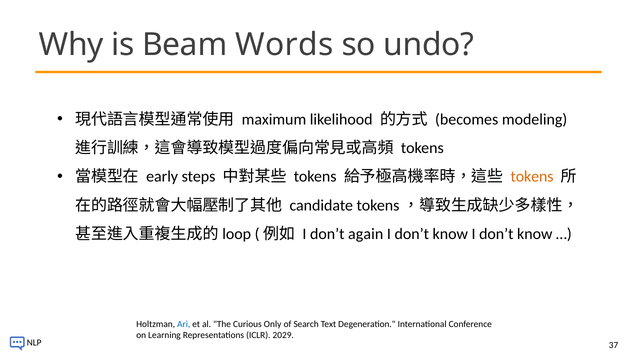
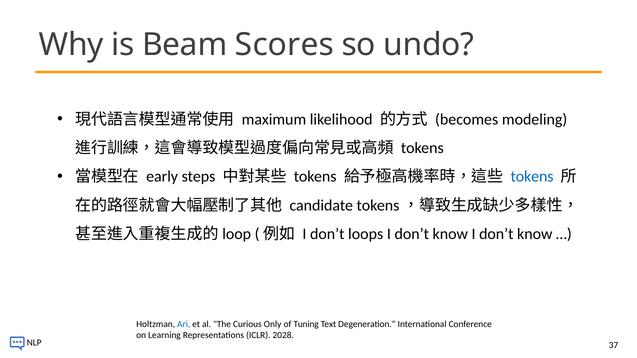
Words: Words -> Scores
tokens at (532, 177) colour: orange -> blue
again: again -> loops
Search: Search -> Tuning
2029: 2029 -> 2028
